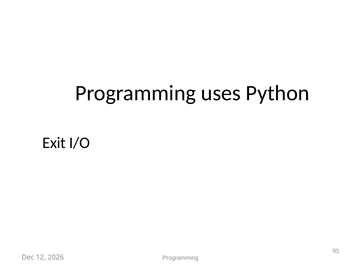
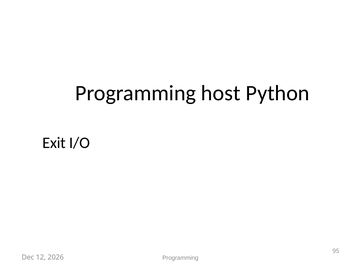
uses: uses -> host
